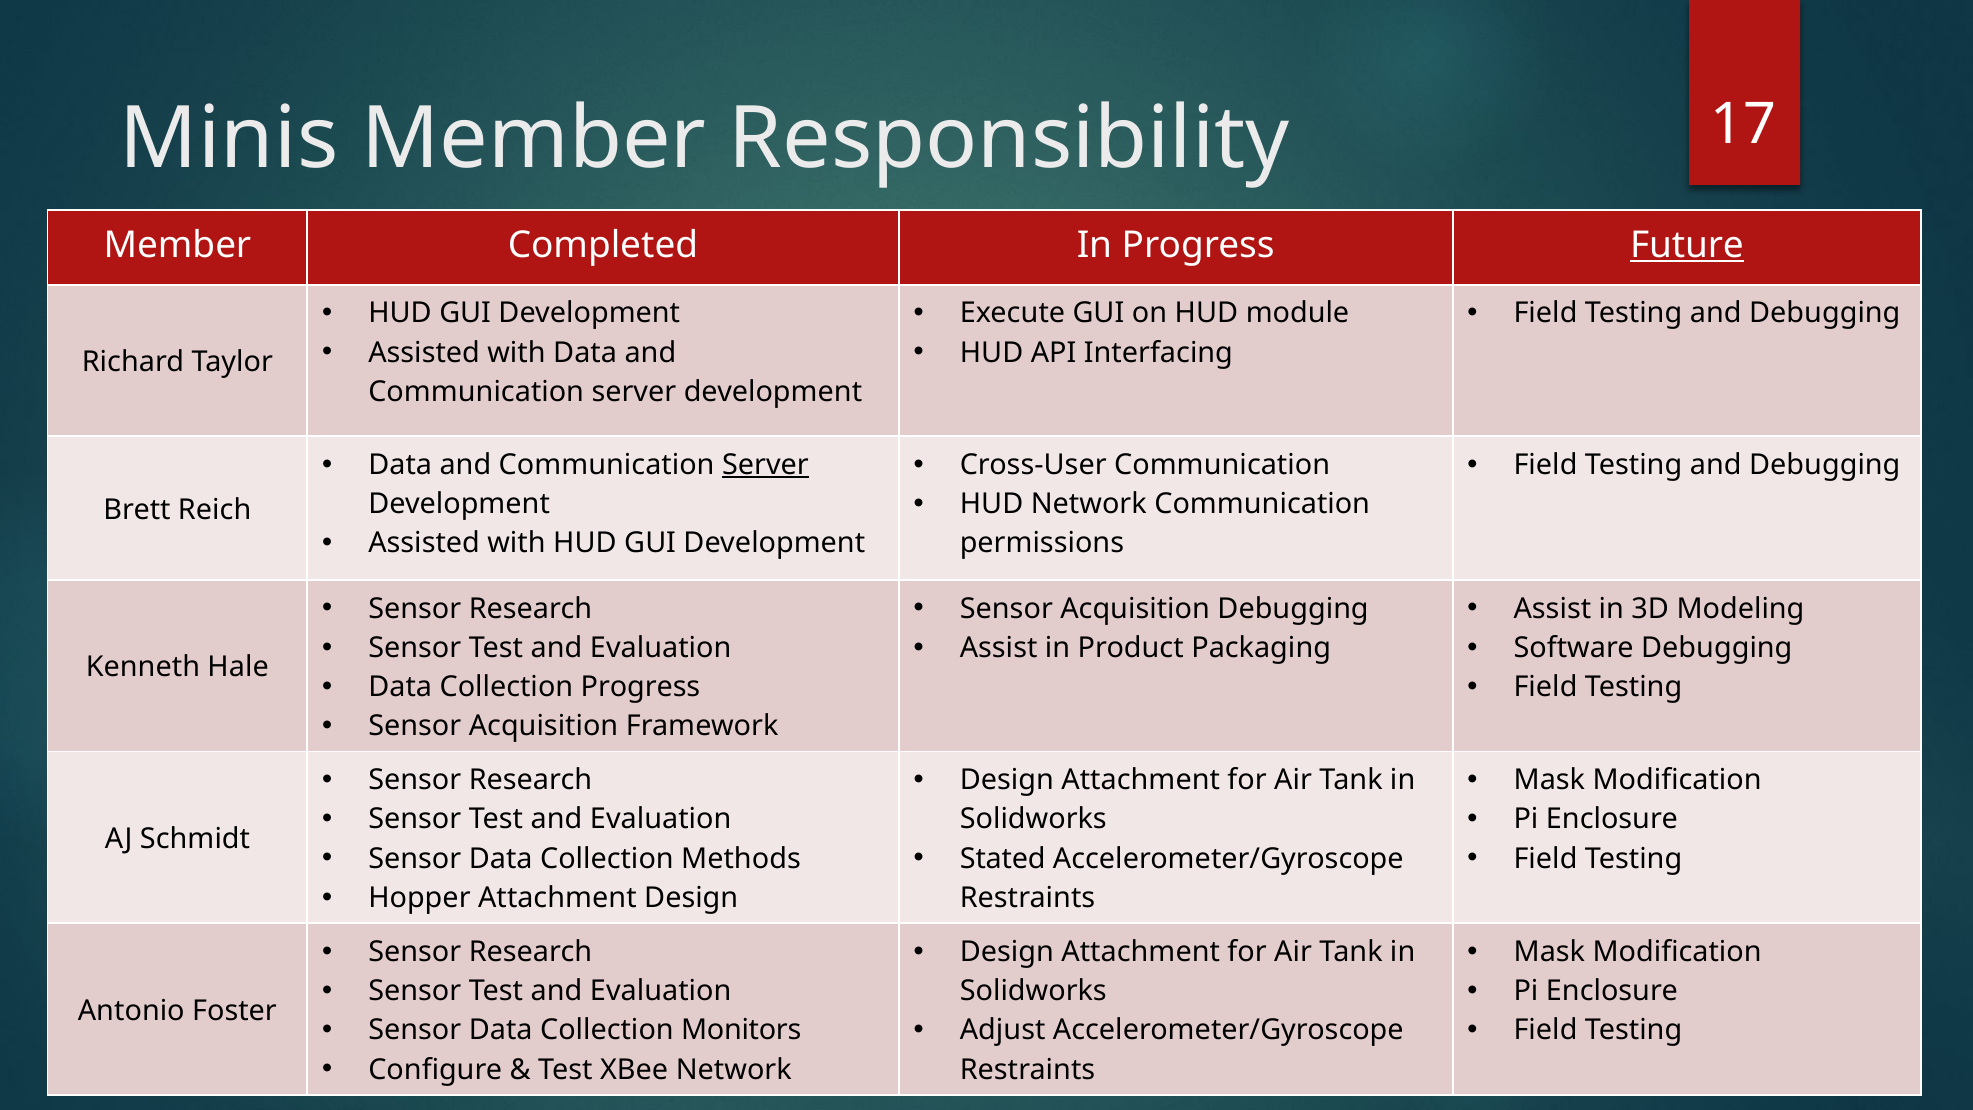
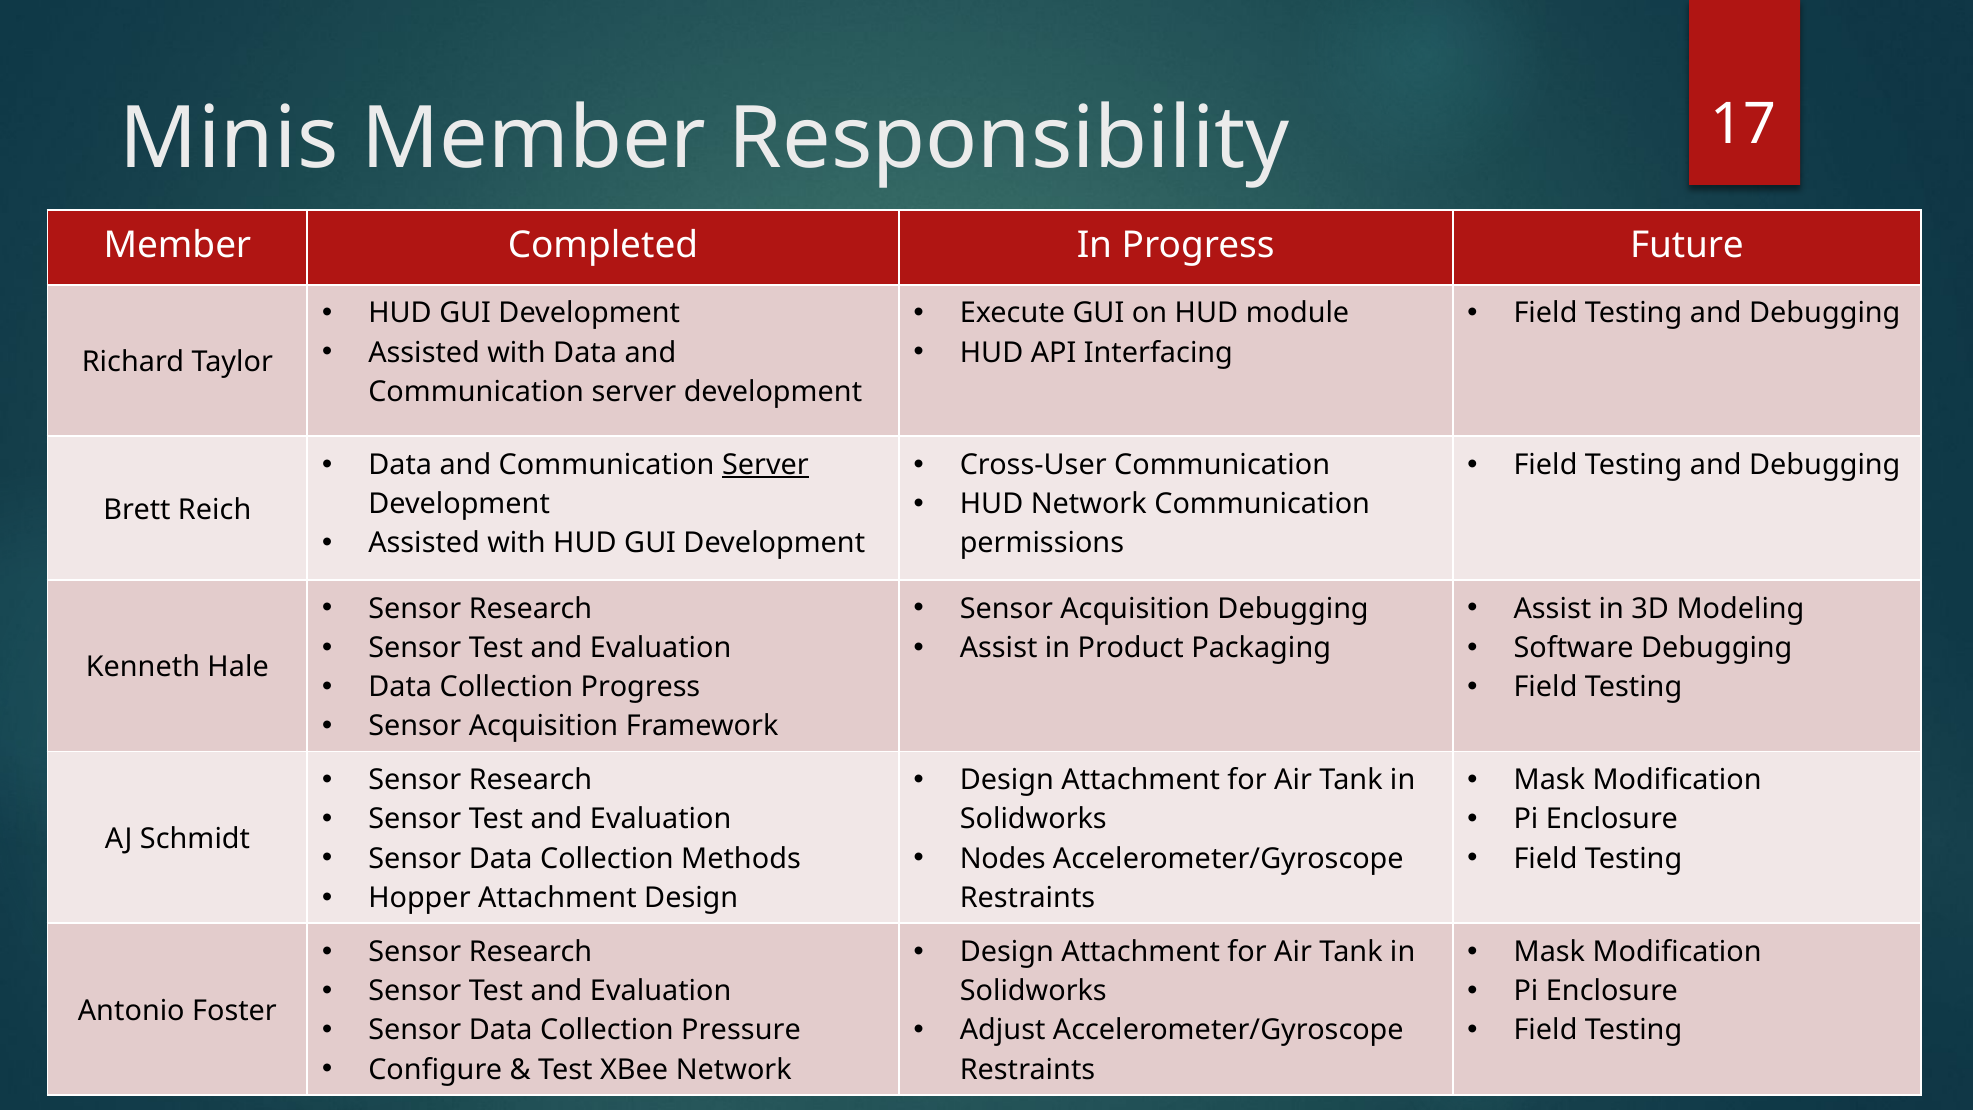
Future underline: present -> none
Stated: Stated -> Nodes
Monitors: Monitors -> Pressure
